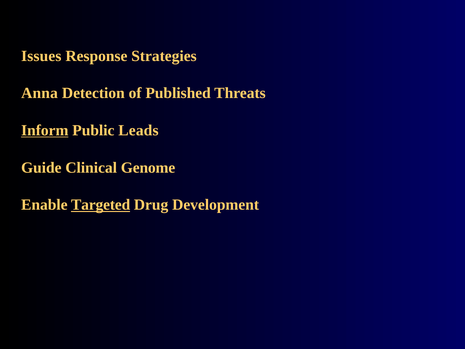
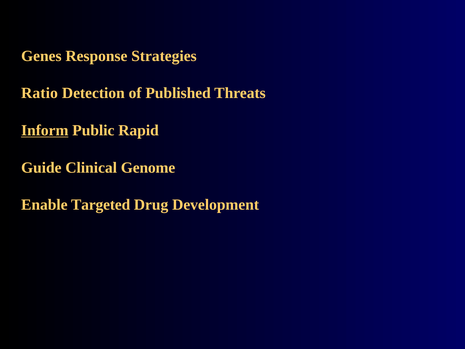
Issues: Issues -> Genes
Anna: Anna -> Ratio
Leads: Leads -> Rapid
Targeted underline: present -> none
